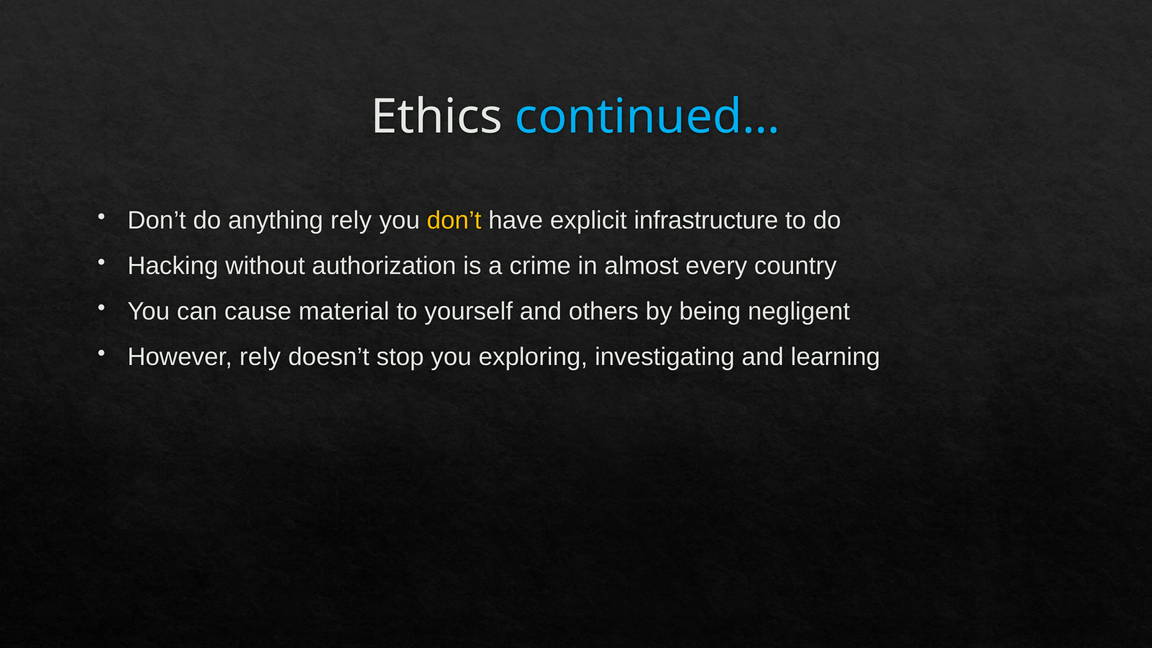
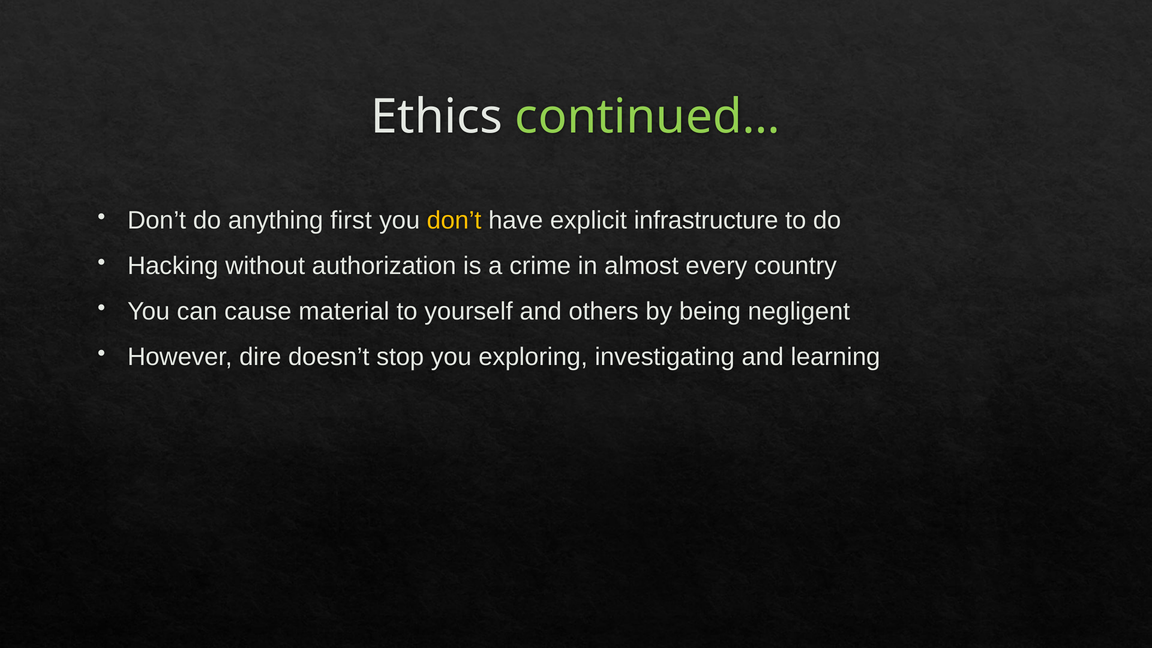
continued… colour: light blue -> light green
anything rely: rely -> first
However rely: rely -> dire
